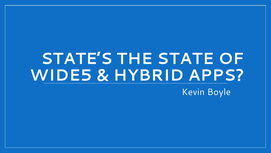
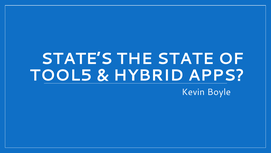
WIDE5: WIDE5 -> TOOL5
